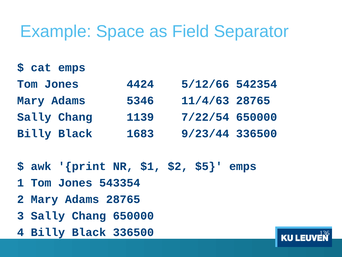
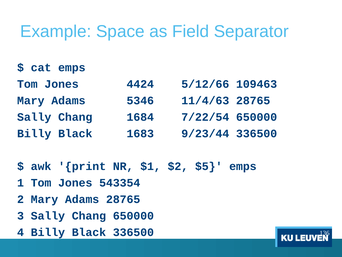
542354: 542354 -> 109463
1139: 1139 -> 1684
